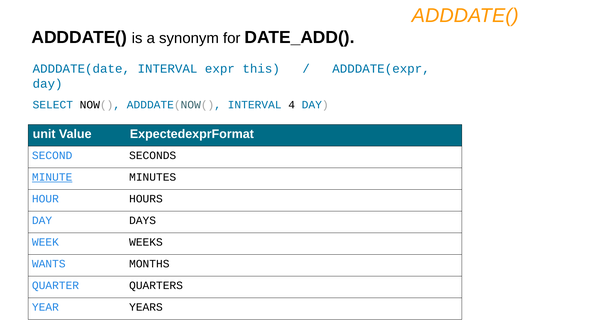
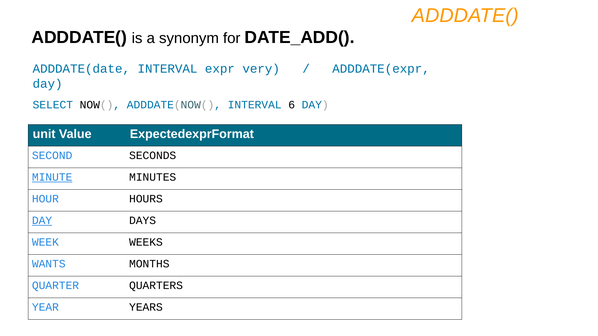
this: this -> very
4: 4 -> 6
DAY at (42, 221) underline: none -> present
